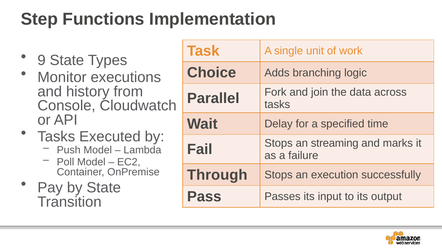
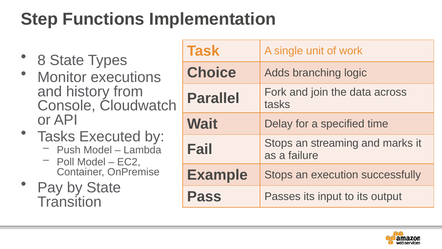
9: 9 -> 8
Through: Through -> Example
